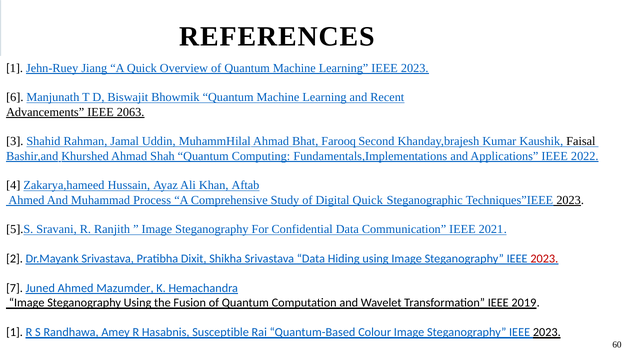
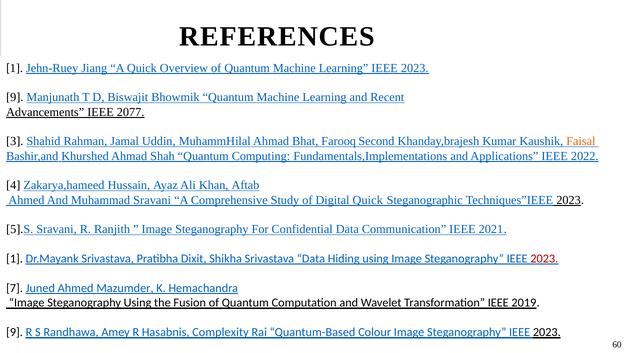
6 at (15, 98): 6 -> 9
2063: 2063 -> 2077
Faisal colour: black -> orange
Muhammad Process: Process -> Sravani
2 at (15, 259): 2 -> 1
1 at (15, 333): 1 -> 9
Susceptible: Susceptible -> Complexity
